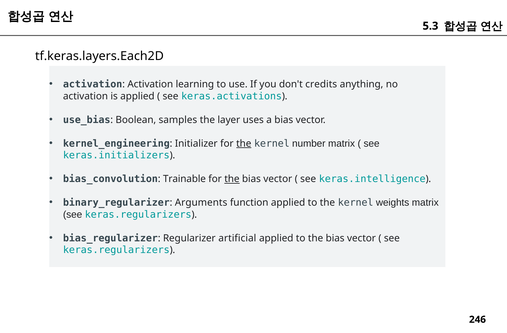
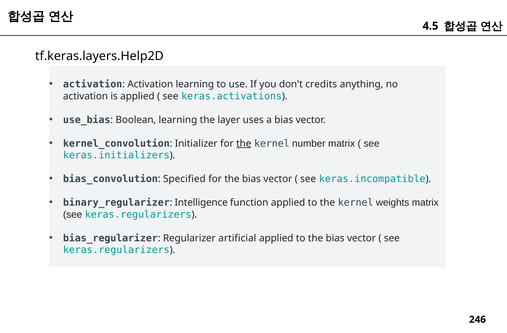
5.3: 5.3 -> 4.5
tf.keras.layers.Each2D: tf.keras.layers.Each2D -> tf.keras.layers.Help2D
Boolean samples: samples -> learning
kernel_engineering: kernel_engineering -> kernel_convolution
Trainable: Trainable -> Specified
the at (232, 179) underline: present -> none
keras.intelligence: keras.intelligence -> keras.incompatible
Arguments: Arguments -> Intelligence
